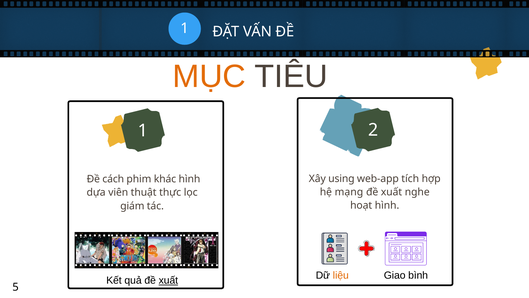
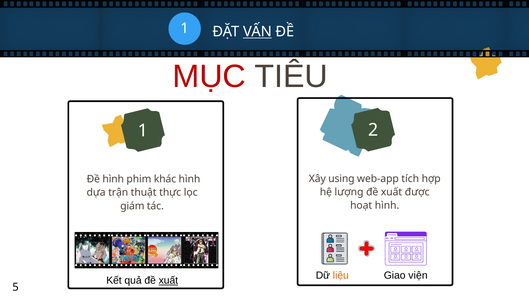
VẤN underline: none -> present
MỤC colour: orange -> red
Đề cách: cách -> hình
mạng: mạng -> lượng
nghe: nghe -> được
viên: viên -> trận
bình: bình -> viện
